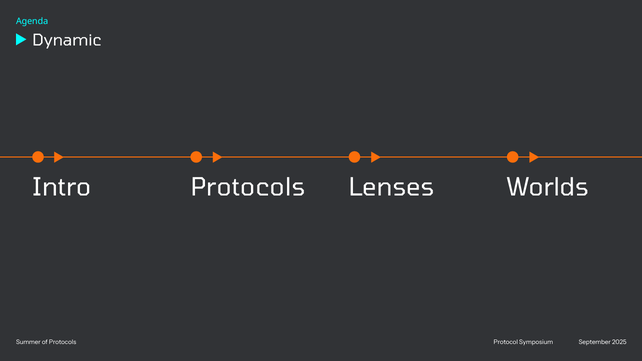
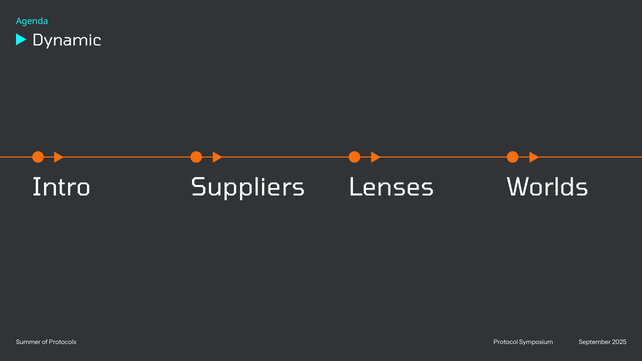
Intro Protocols: Protocols -> Suppliers
